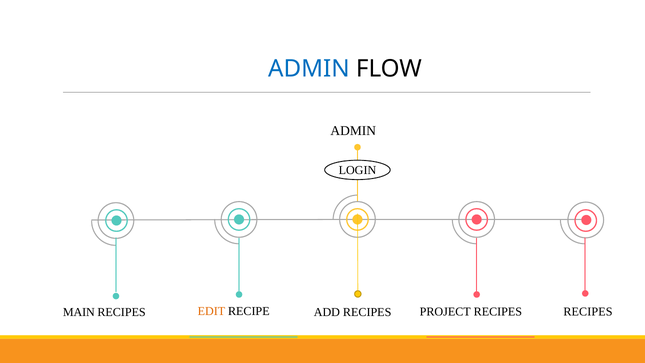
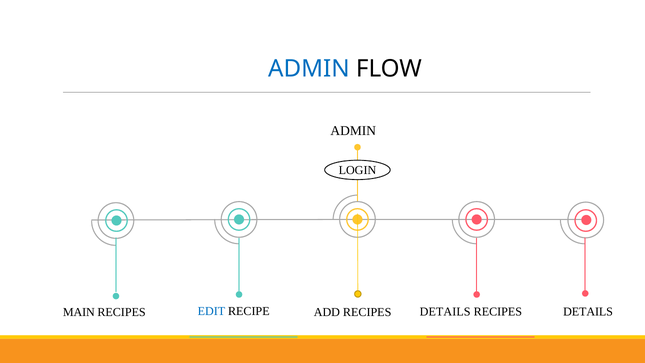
EDIT colour: orange -> blue
ADD RECIPES PROJECT: PROJECT -> DETAILS
RECIPES at (588, 311): RECIPES -> DETAILS
